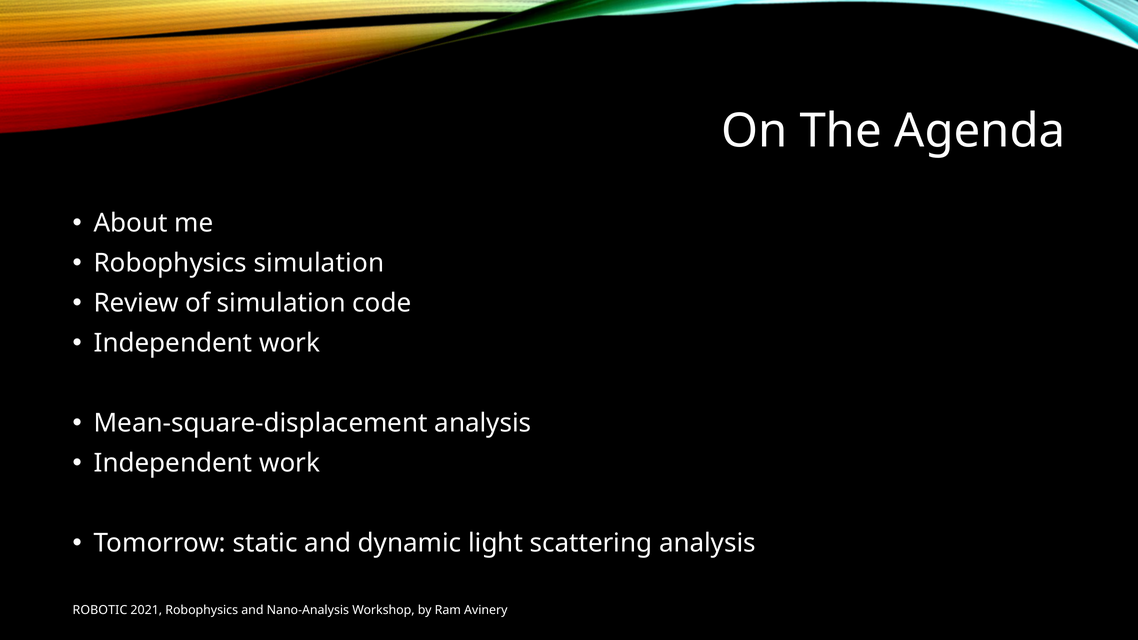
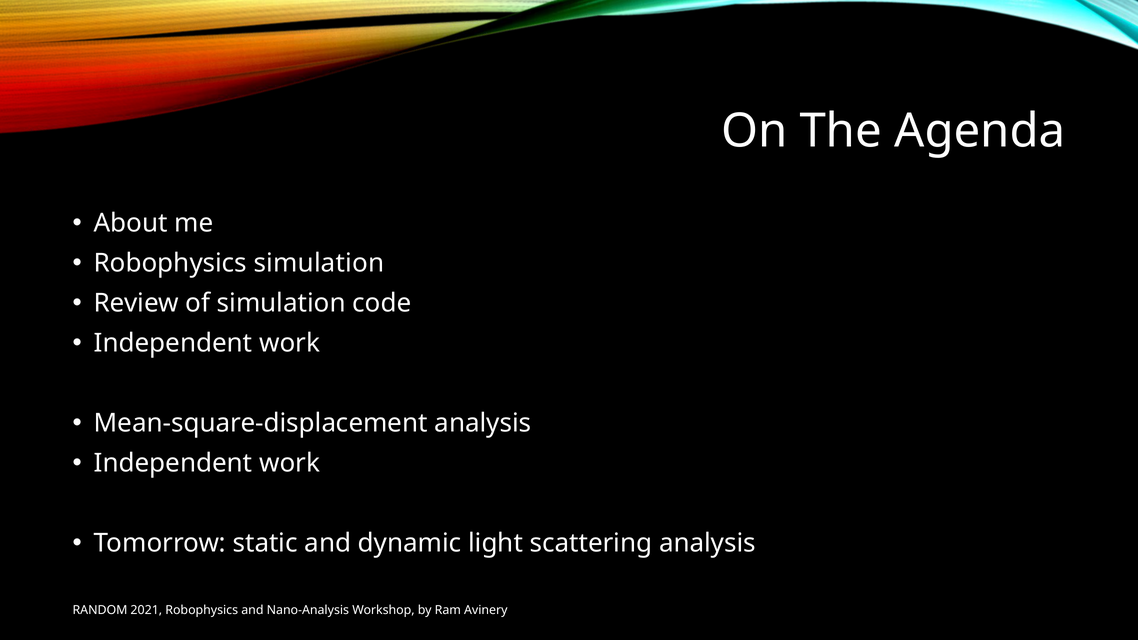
ROBOTIC: ROBOTIC -> RANDOM
